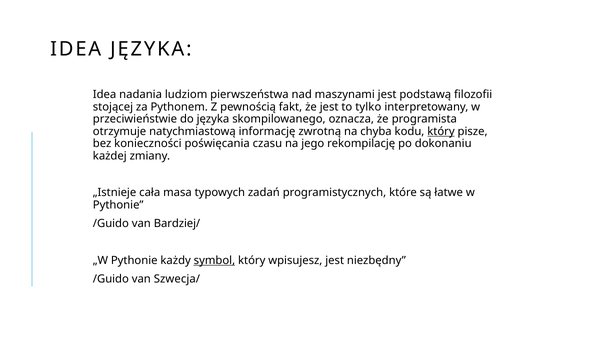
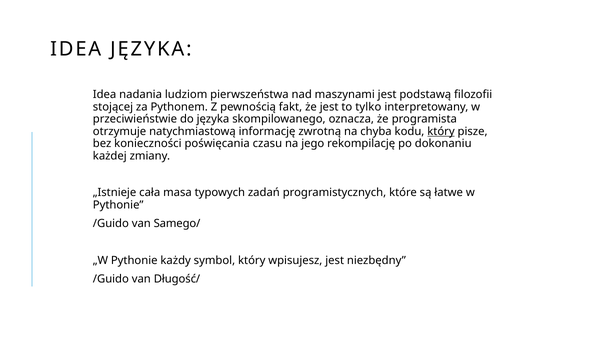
Bardziej/: Bardziej/ -> Samego/
symbol underline: present -> none
Szwecja/: Szwecja/ -> Długość/
